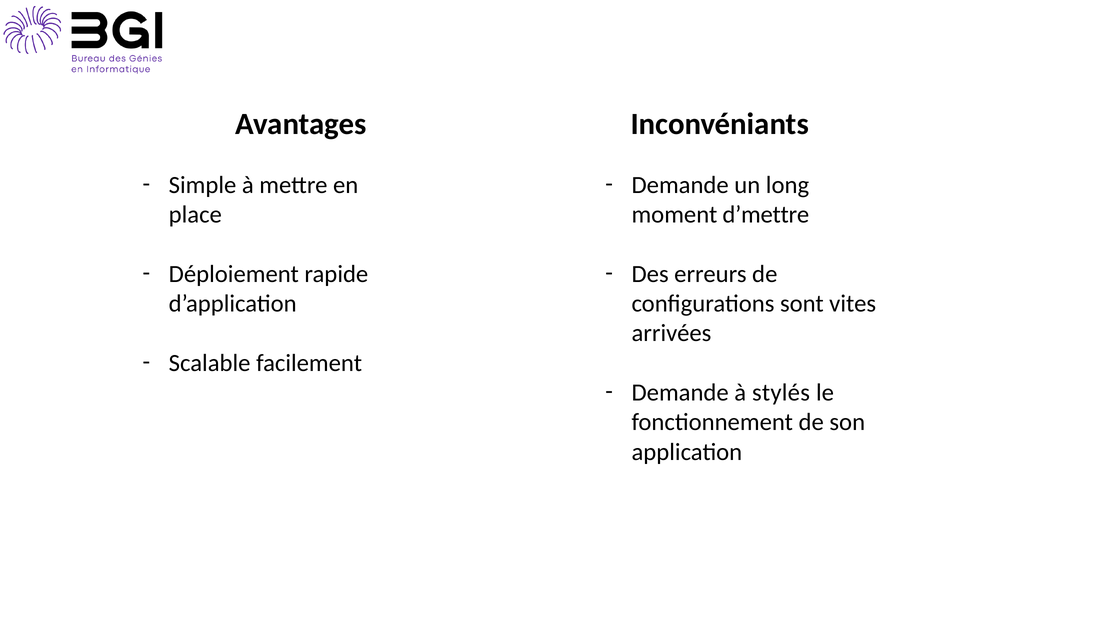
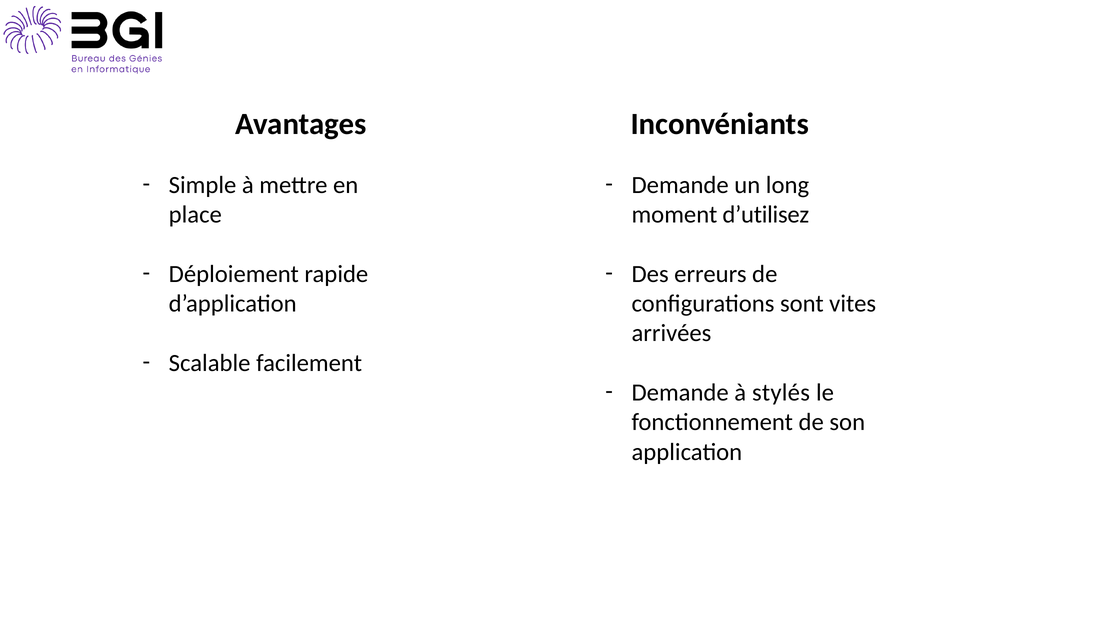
d’mettre: d’mettre -> d’utilisez
